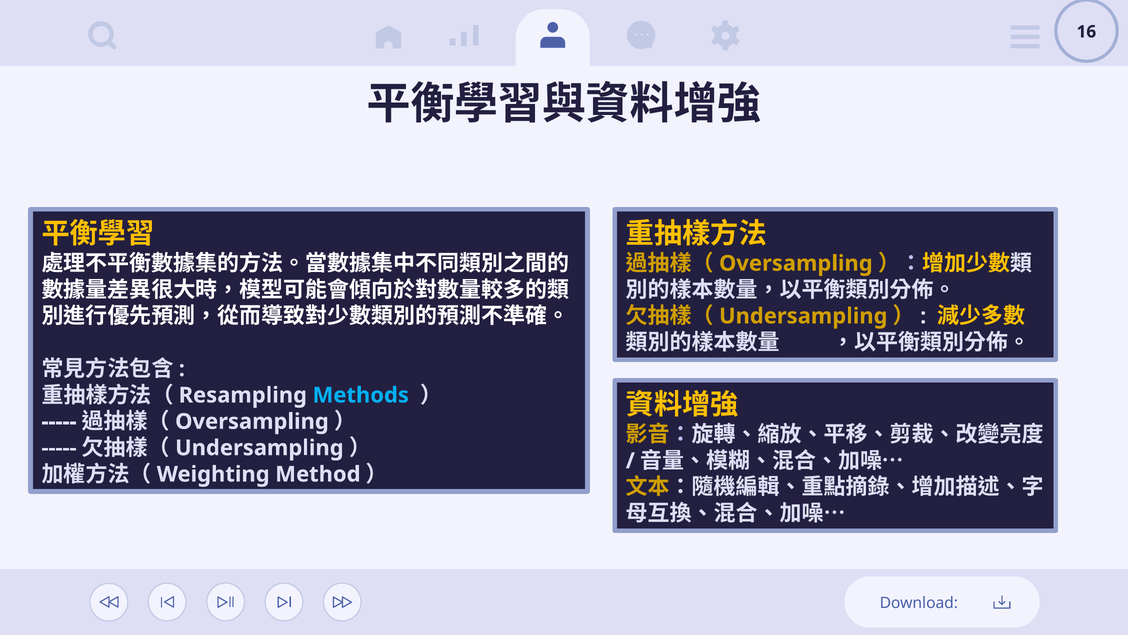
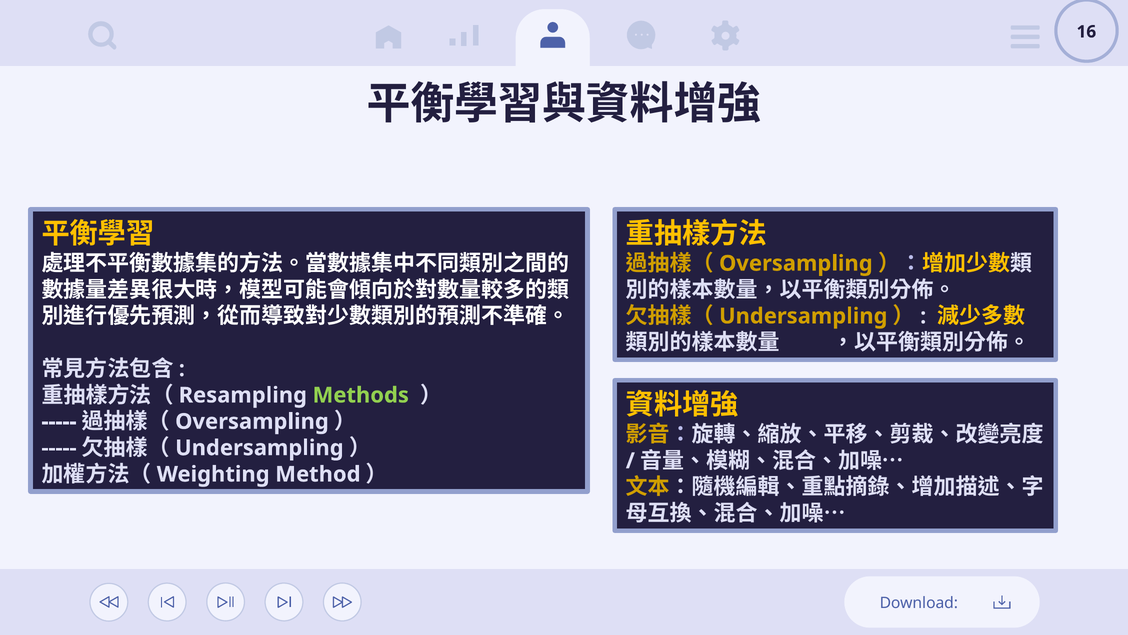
Methods colour: light blue -> light green
